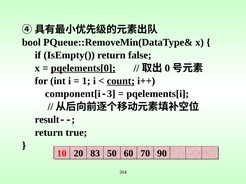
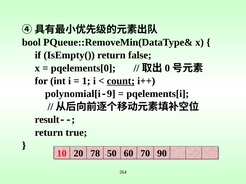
pqelements[0 underline: present -> none
component[i: component[i -> polynomial[i
3: 3 -> 9
83: 83 -> 78
